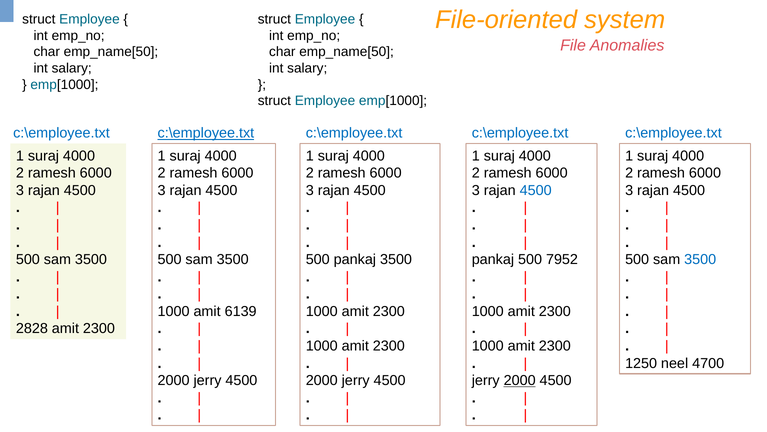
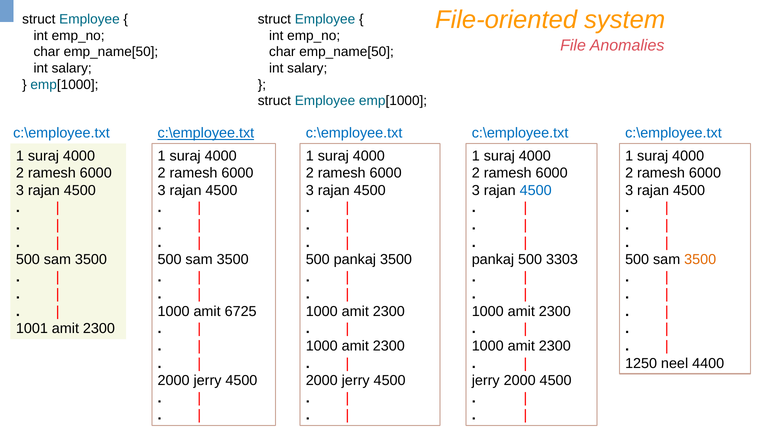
7952: 7952 -> 3303
3500 at (700, 259) colour: blue -> orange
6139: 6139 -> 6725
2828: 2828 -> 1001
4700: 4700 -> 4400
2000 at (520, 380) underline: present -> none
